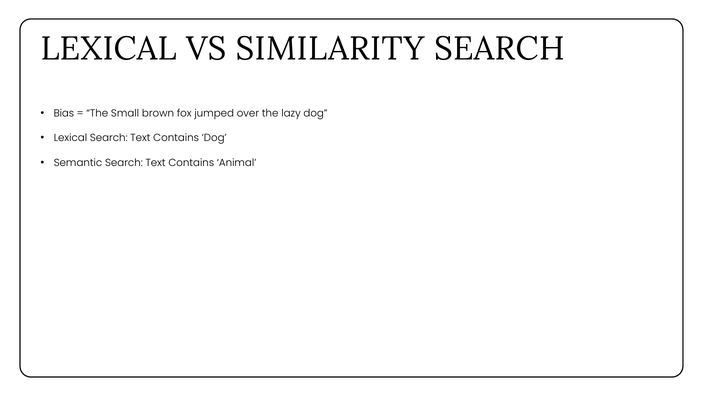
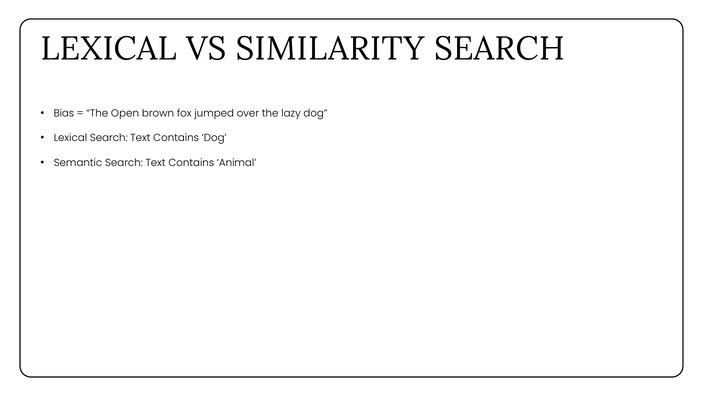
Small: Small -> Open
